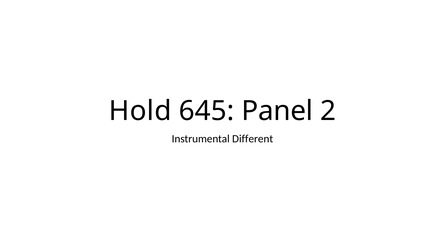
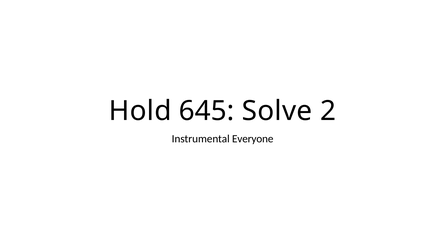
Panel: Panel -> Solve
Different: Different -> Everyone
